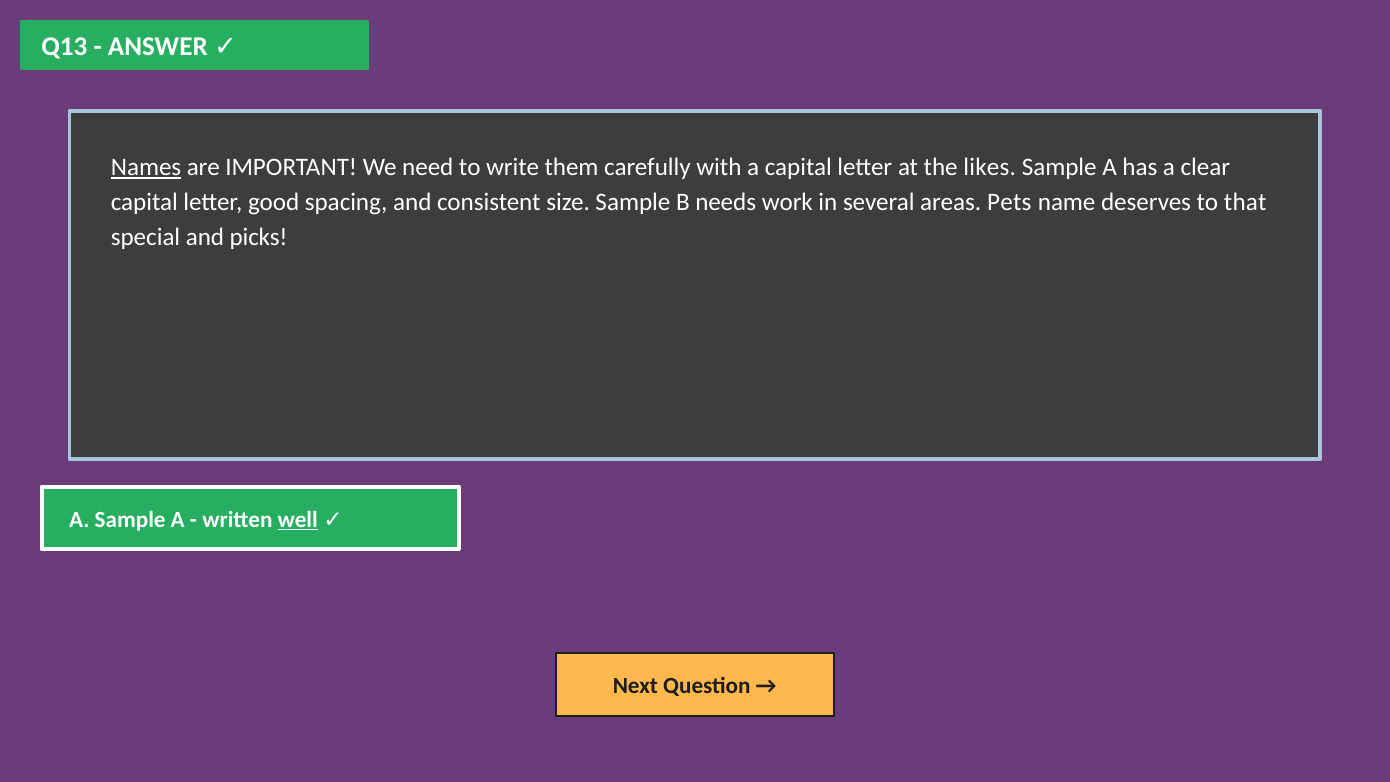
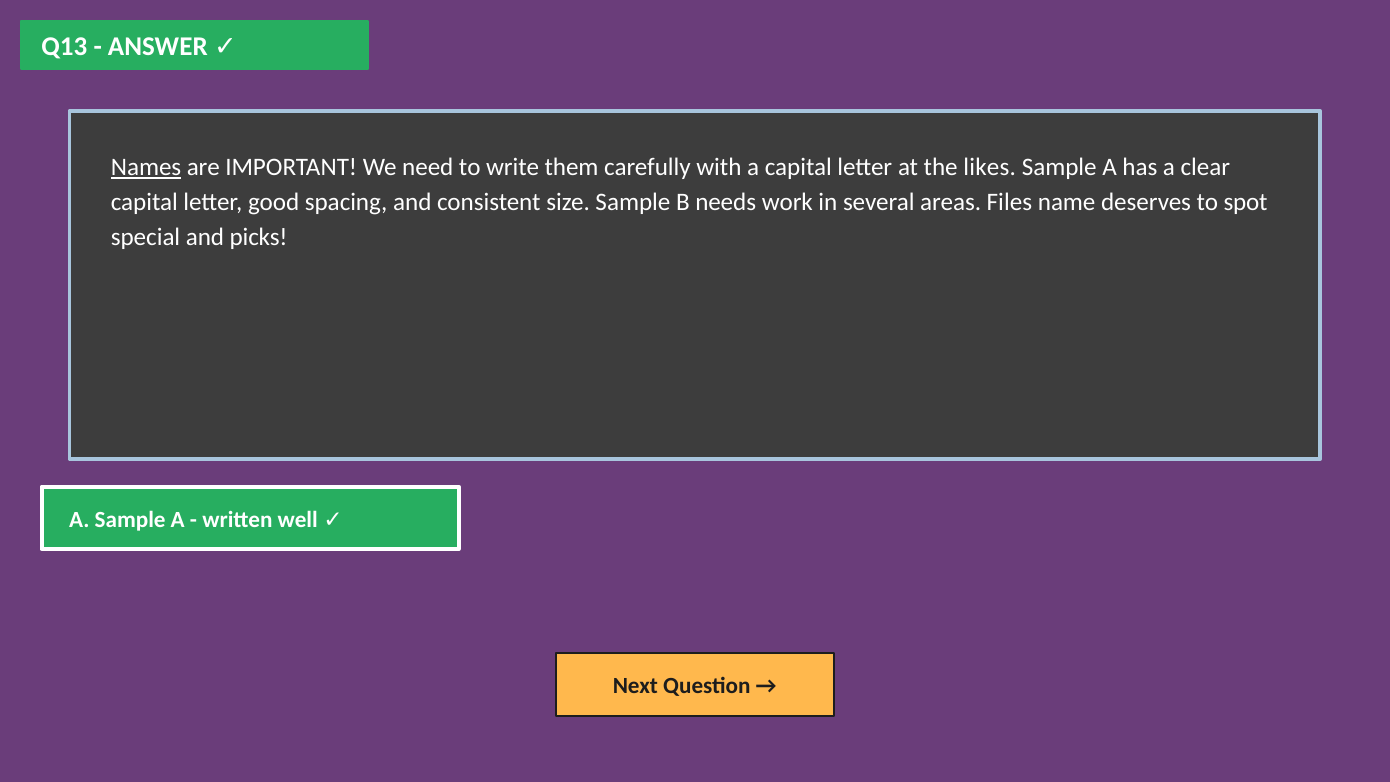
Pets: Pets -> Files
that: that -> spot
well underline: present -> none
